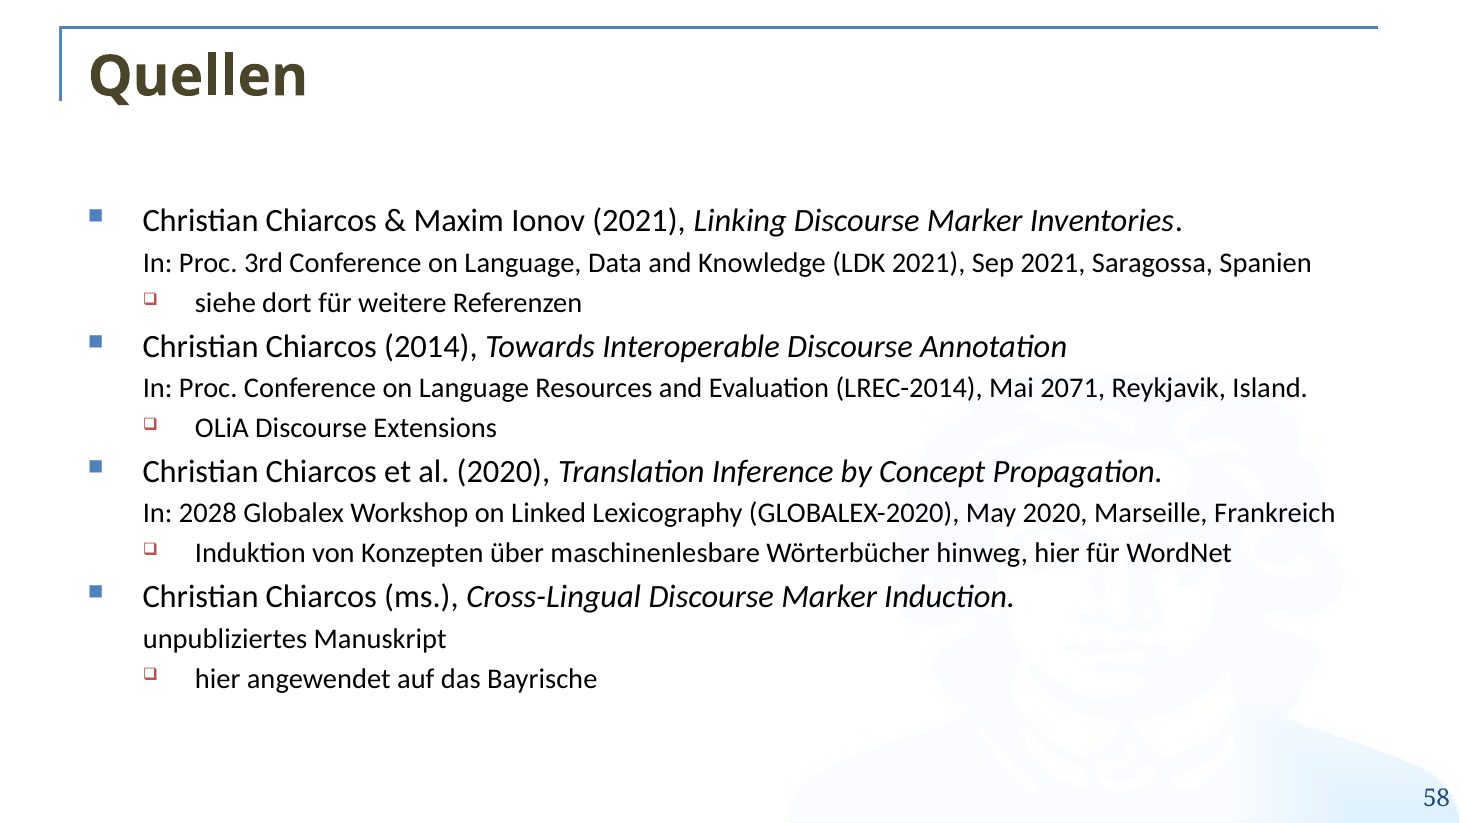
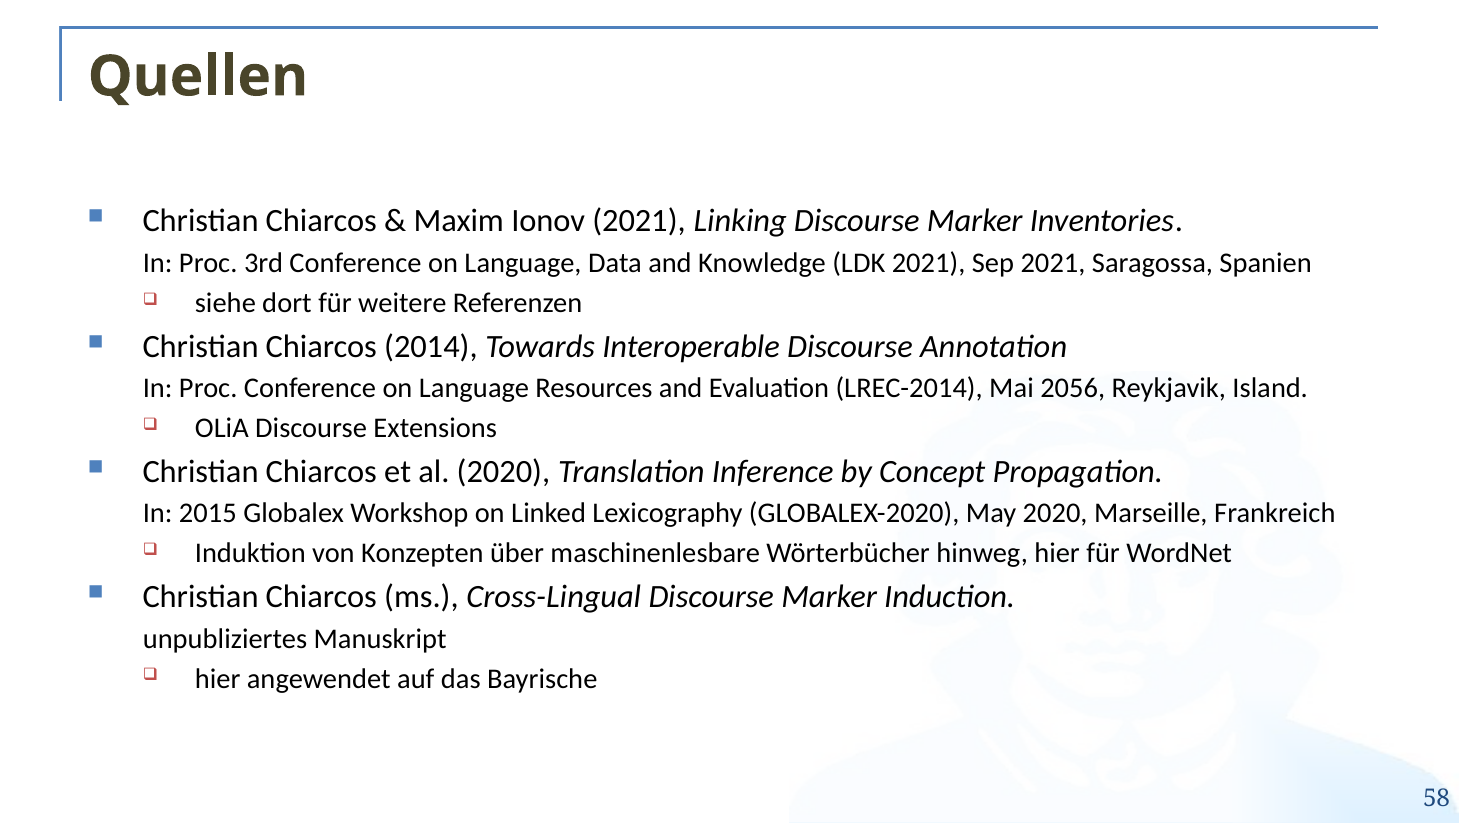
2071: 2071 -> 2056
2028: 2028 -> 2015
